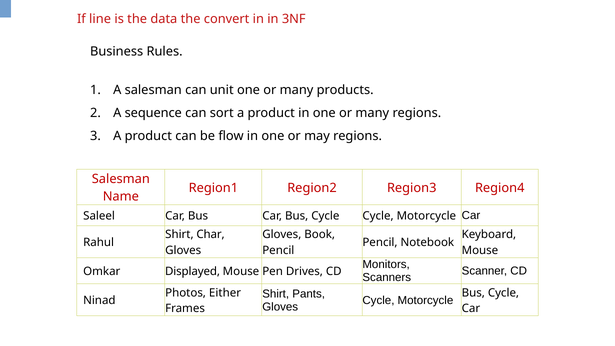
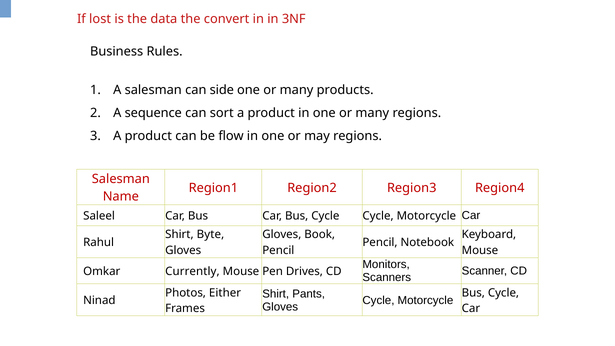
line: line -> lost
unit: unit -> side
Char: Char -> Byte
Displayed: Displayed -> Currently
